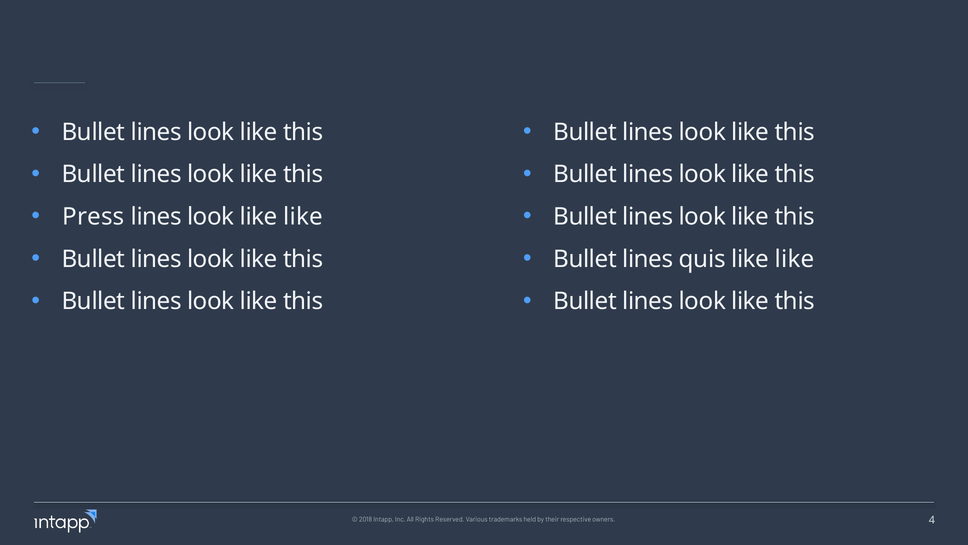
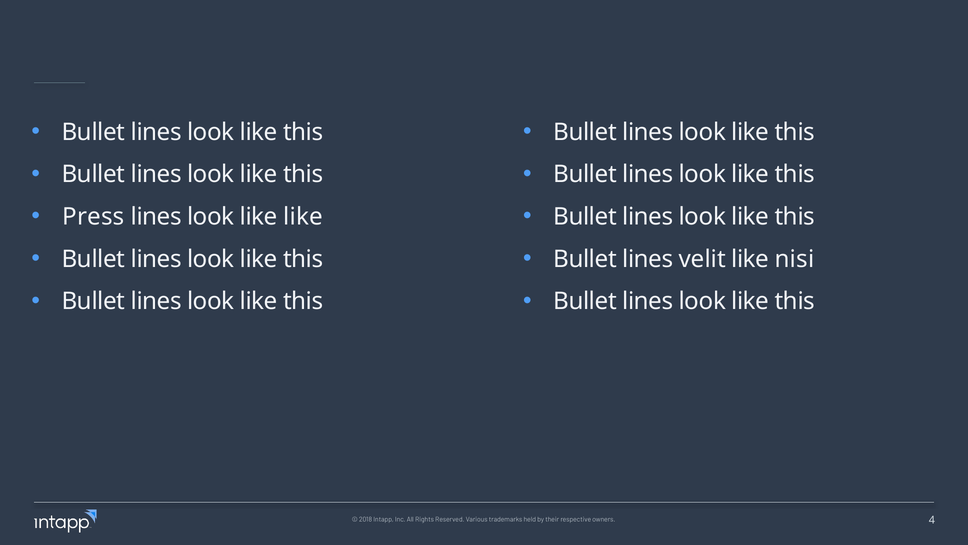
quis: quis -> velit
like at (795, 259): like -> nisi
